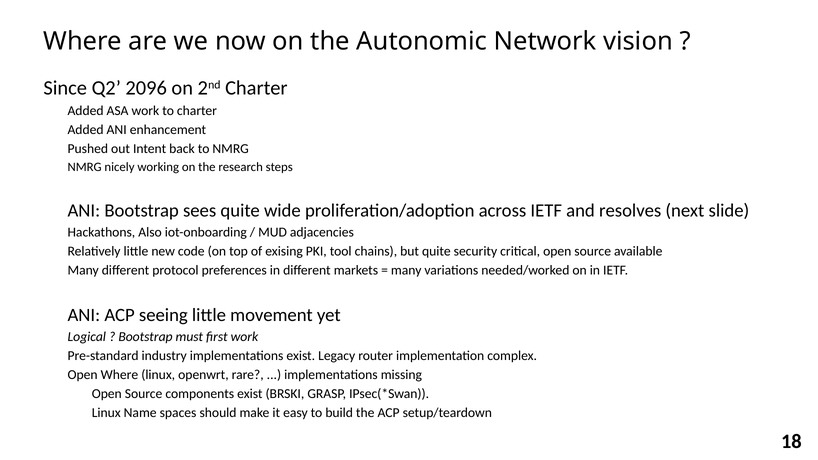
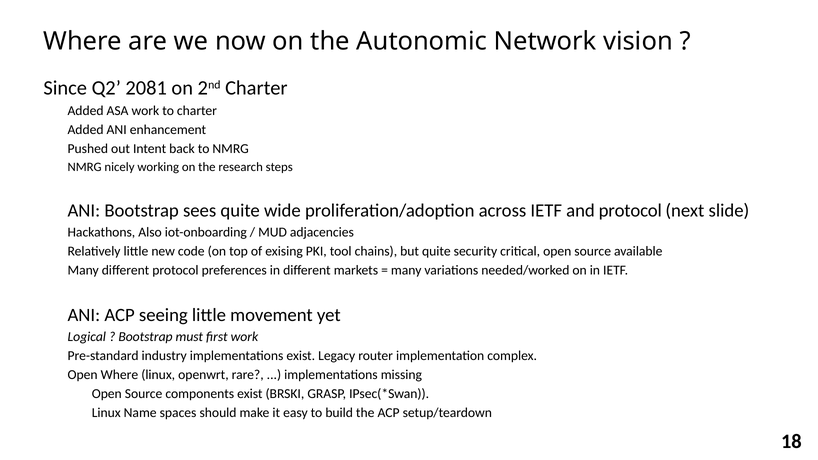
2096: 2096 -> 2081
and resolves: resolves -> protocol
